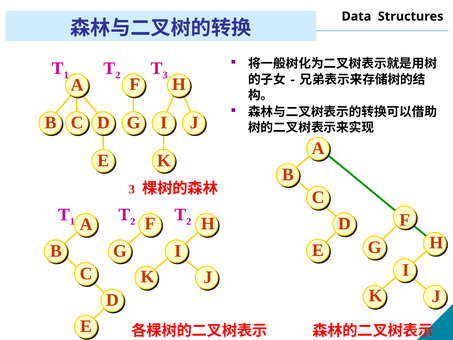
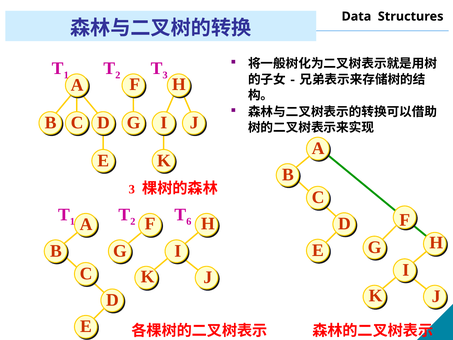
2 at (189, 221): 2 -> 6
